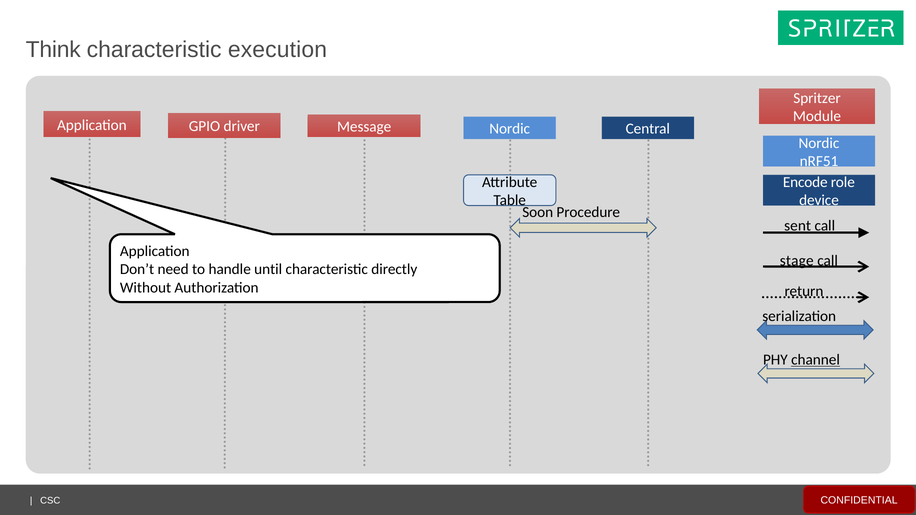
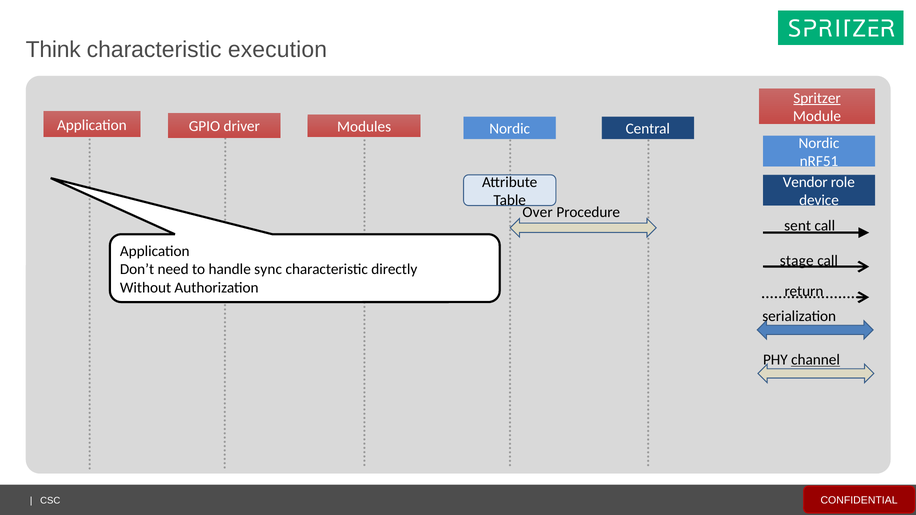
Spritzer underline: none -> present
Message: Message -> Modules
Encode: Encode -> Vendor
Soon: Soon -> Over
until: until -> sync
